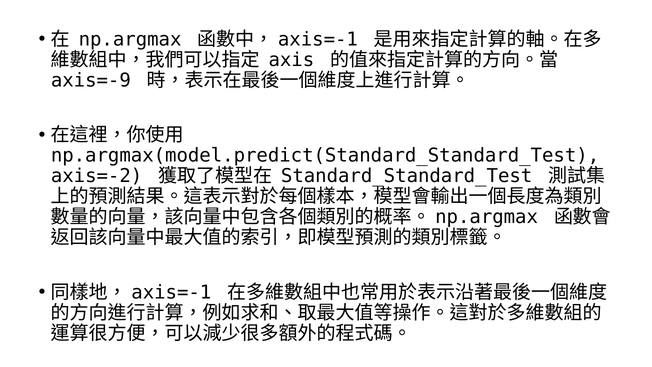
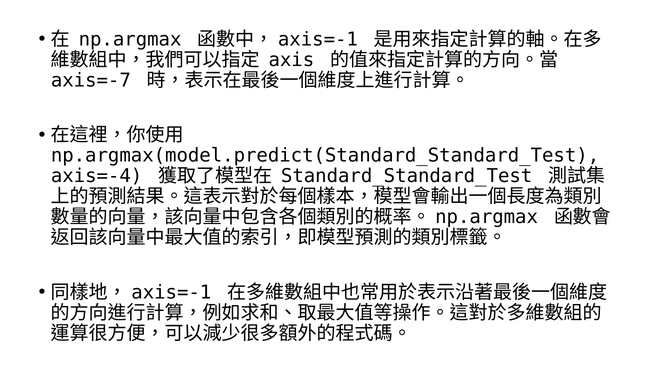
axis=-9: axis=-9 -> axis=-7
axis=-2: axis=-2 -> axis=-4
